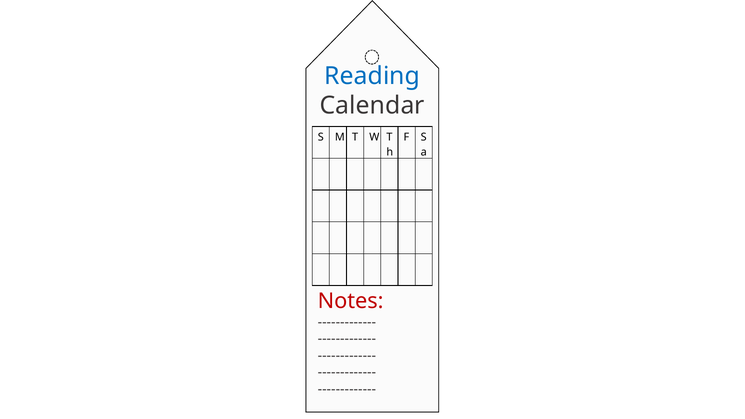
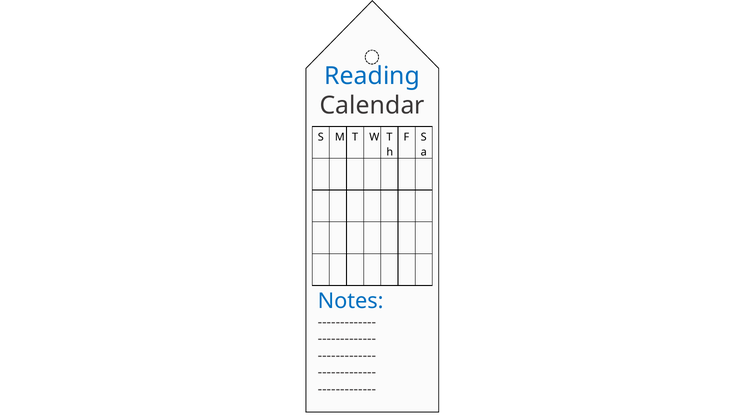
Notes colour: red -> blue
